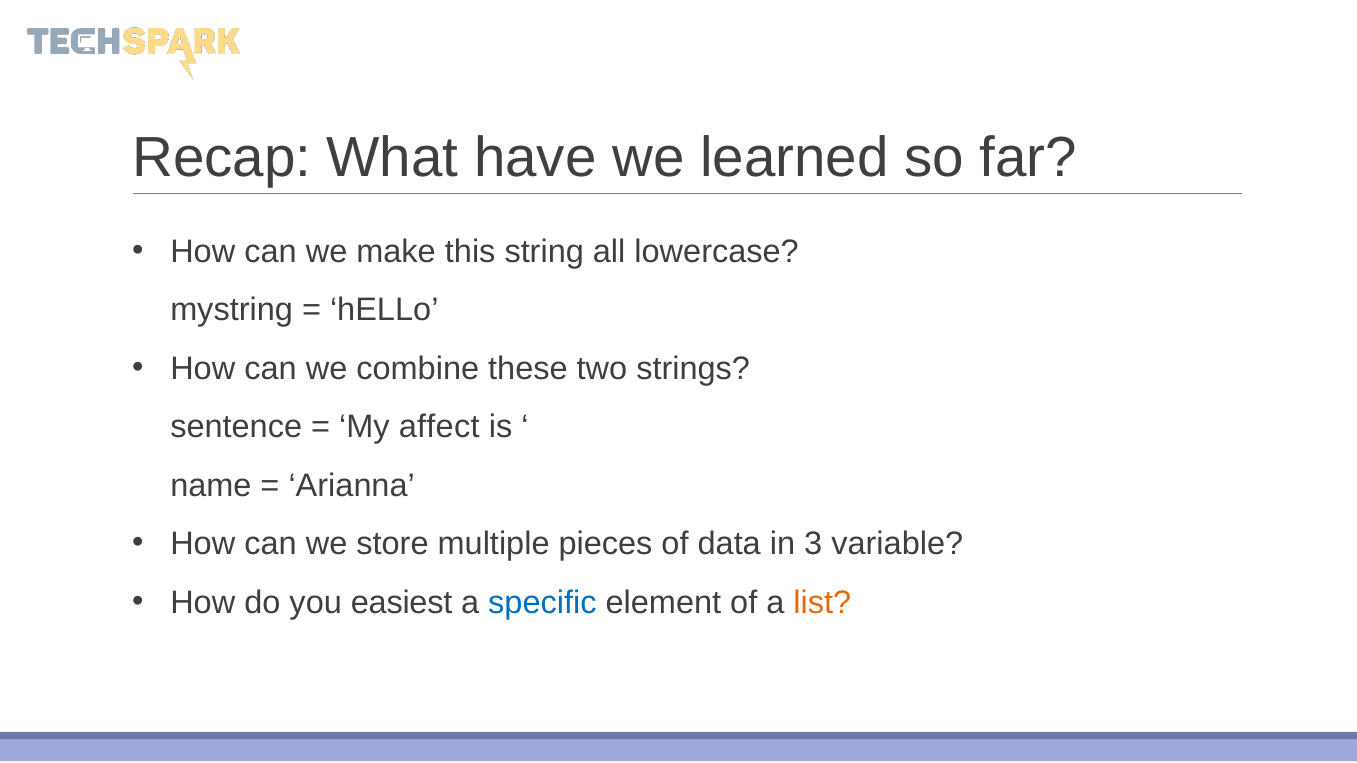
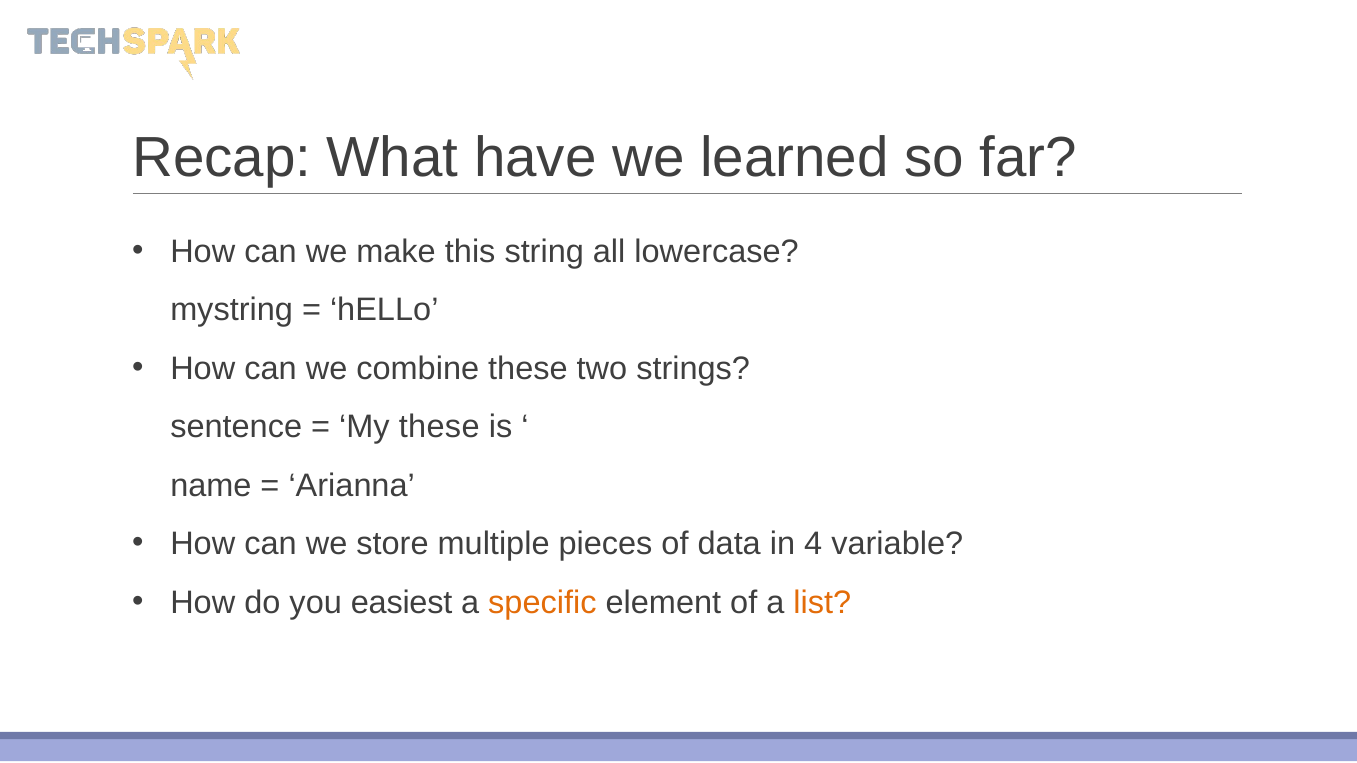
My affect: affect -> these
3: 3 -> 4
specific colour: blue -> orange
